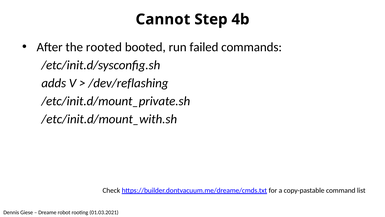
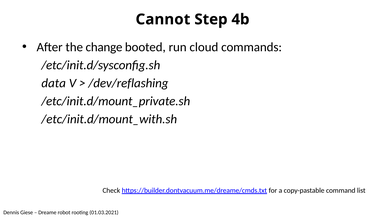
rooted: rooted -> change
failed: failed -> cloud
adds: adds -> data
